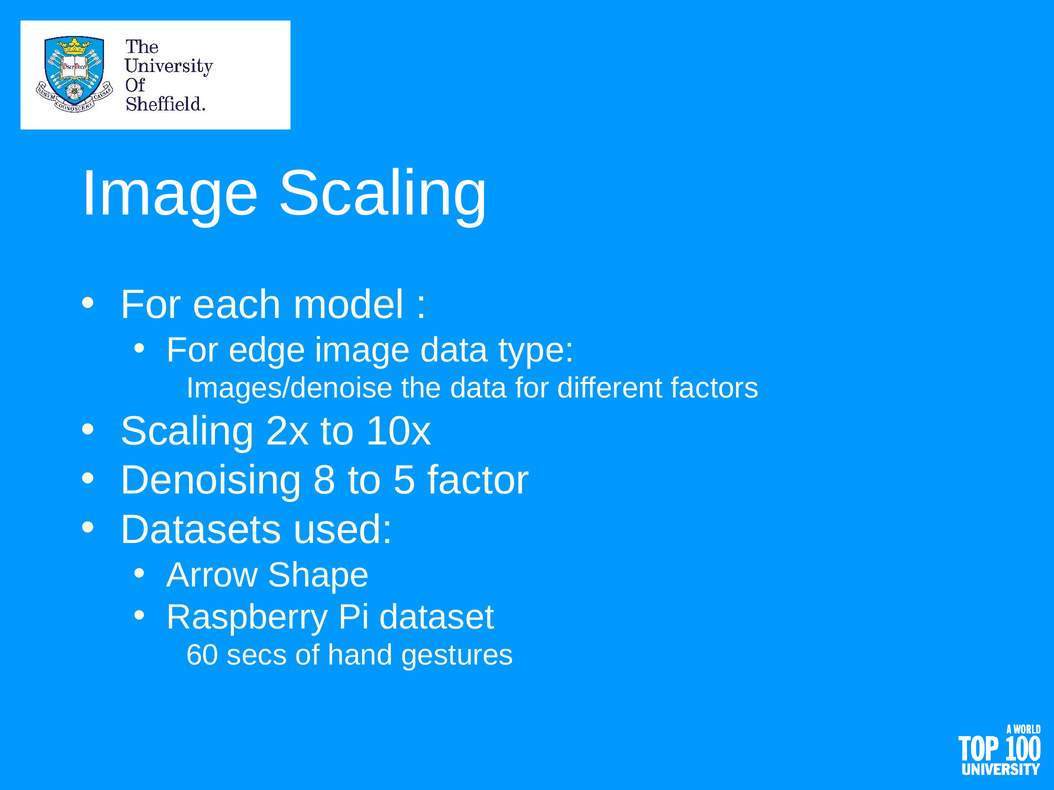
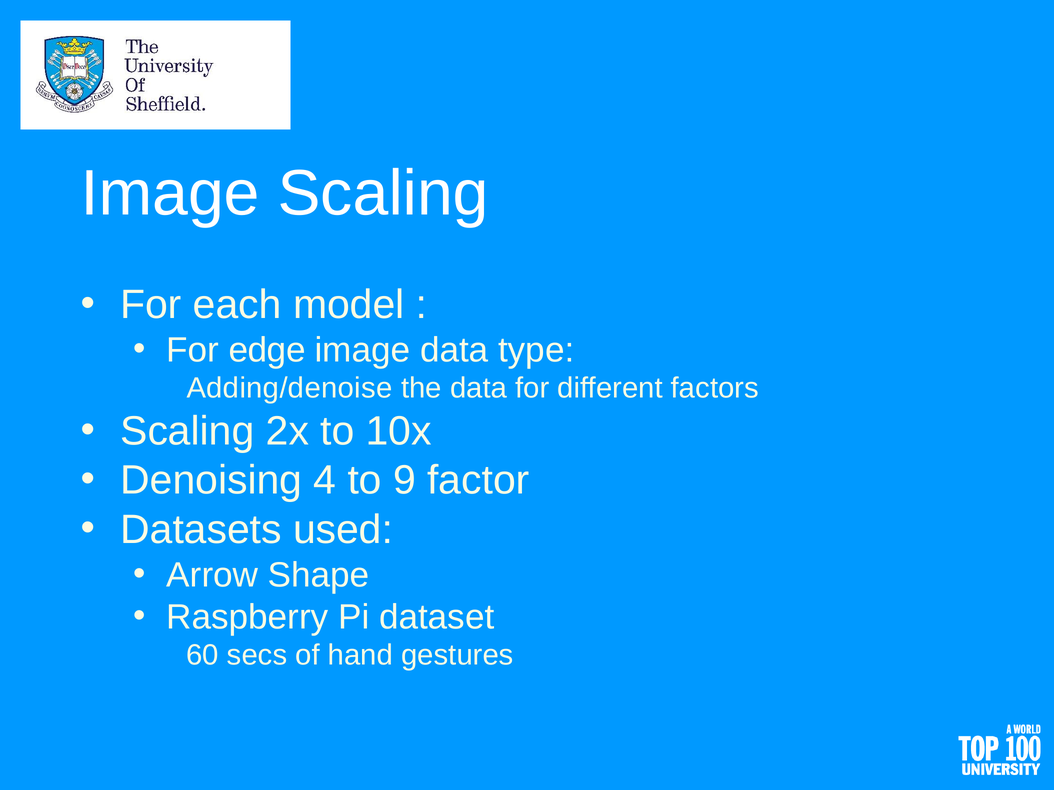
Images/denoise: Images/denoise -> Adding/denoise
8: 8 -> 4
5: 5 -> 9
